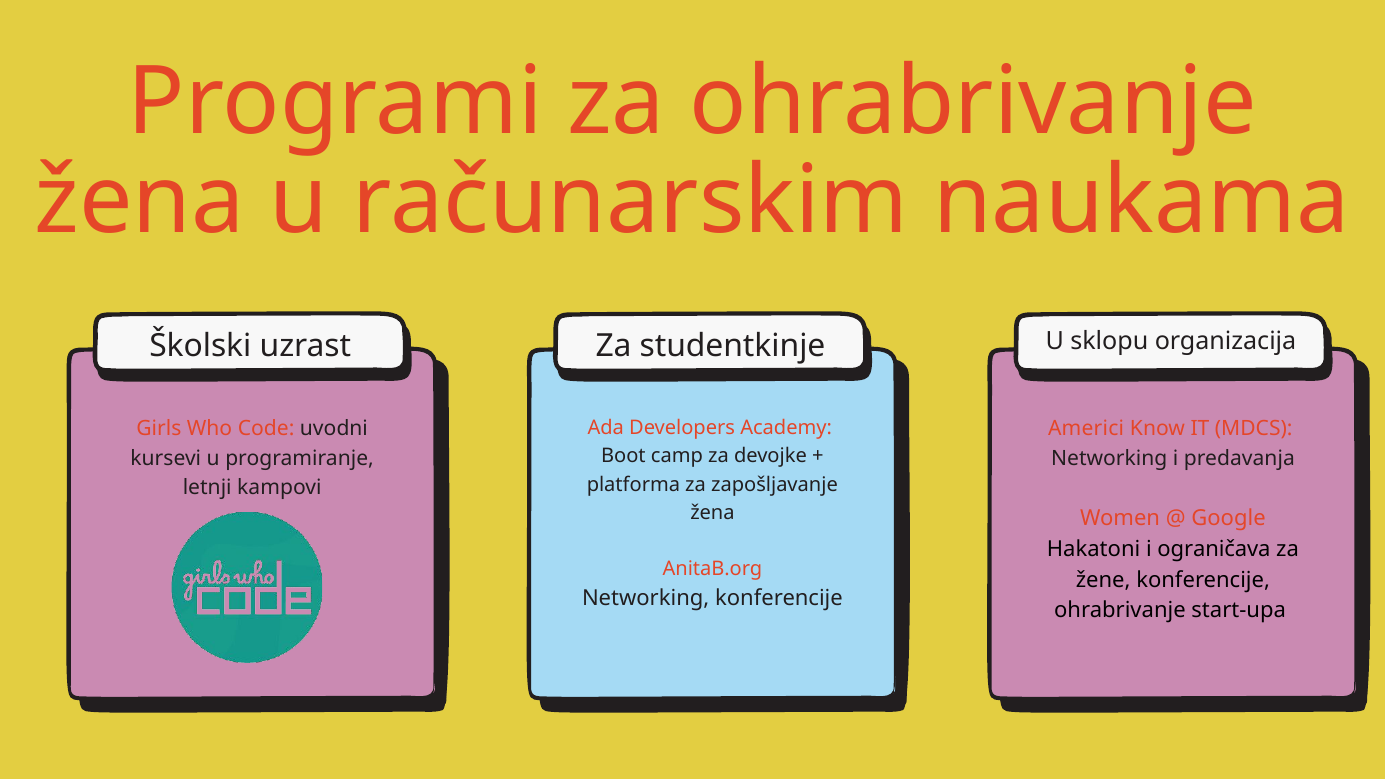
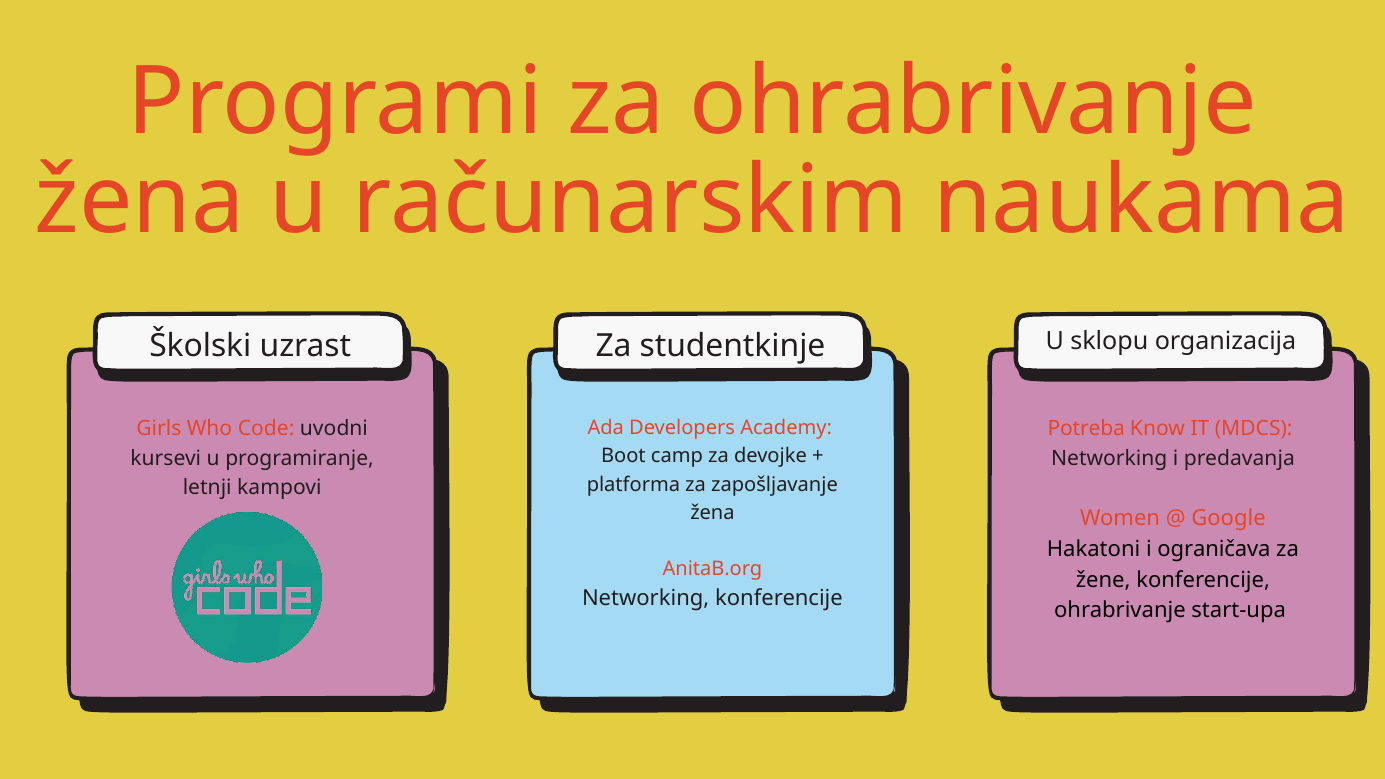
Americi: Americi -> Potreba
